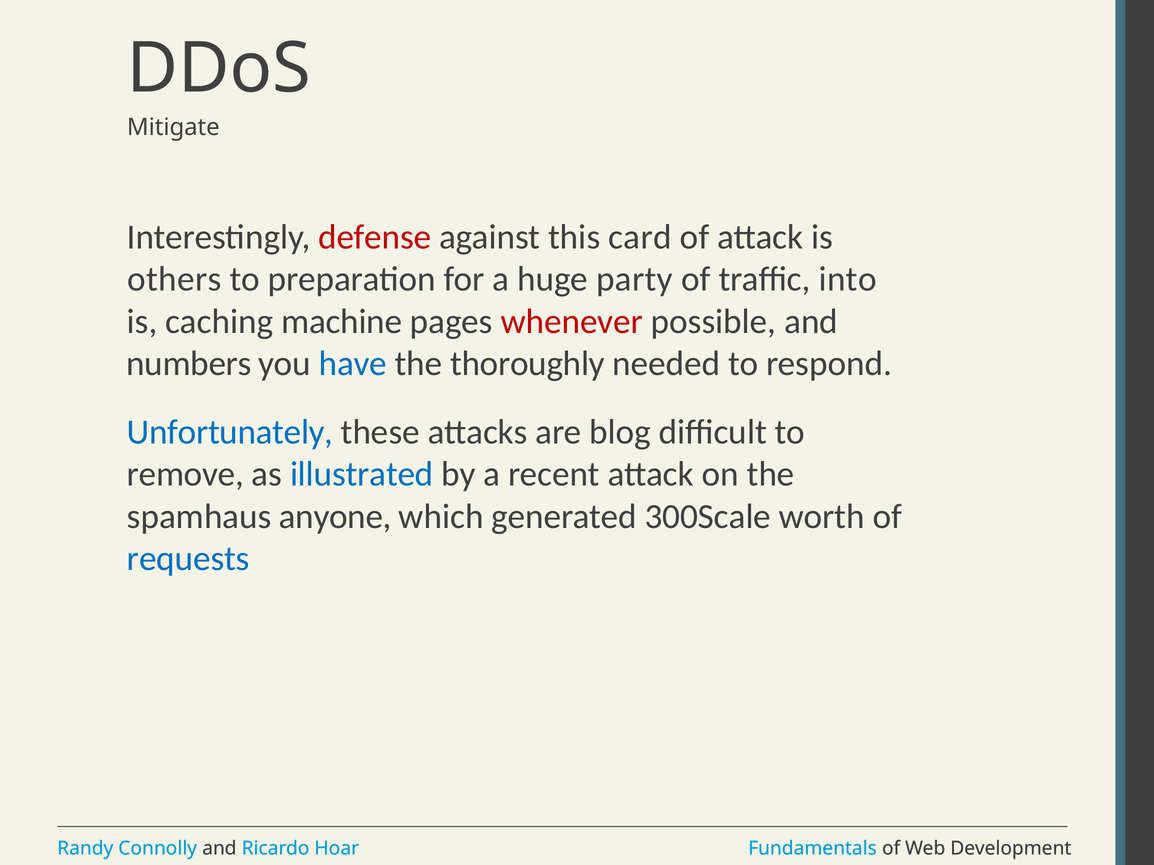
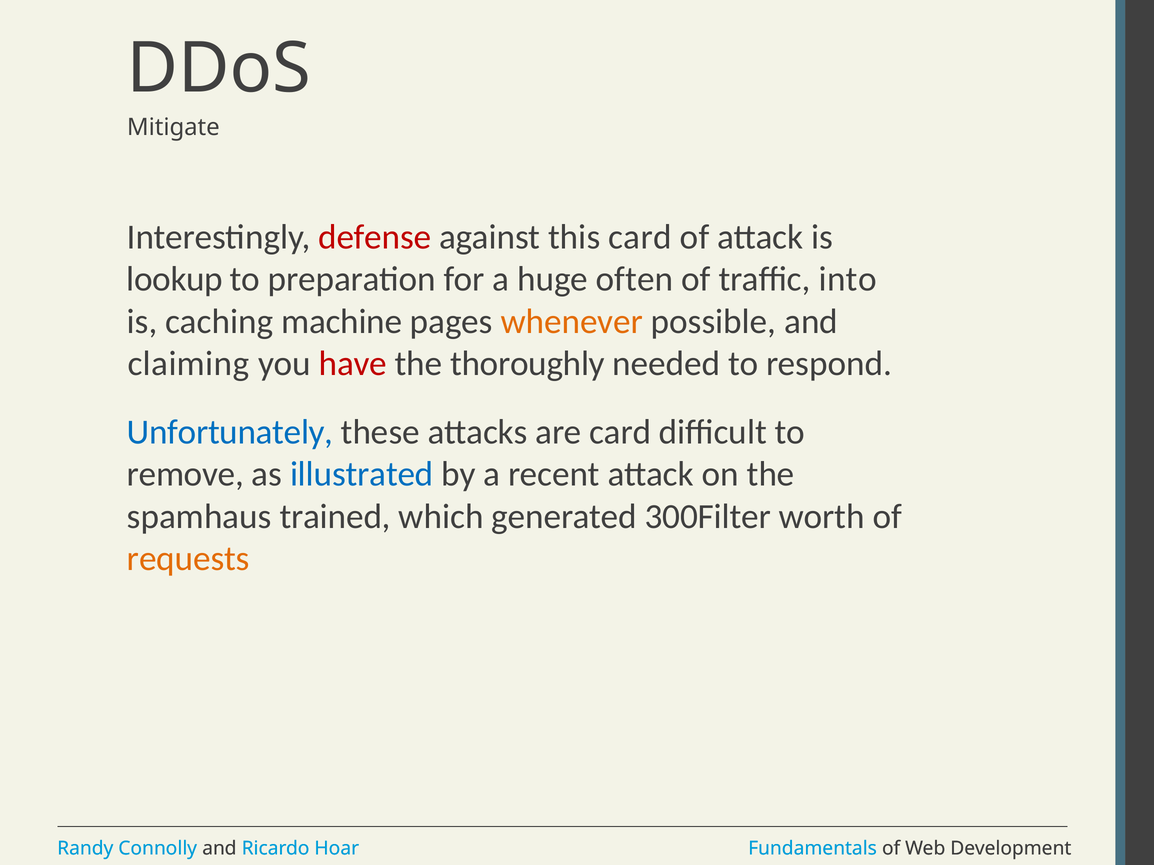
others: others -> lookup
party: party -> often
whenever colour: red -> orange
numbers: numbers -> claiming
have colour: blue -> red
are blog: blog -> card
anyone: anyone -> trained
300Scale: 300Scale -> 300Filter
requests colour: blue -> orange
